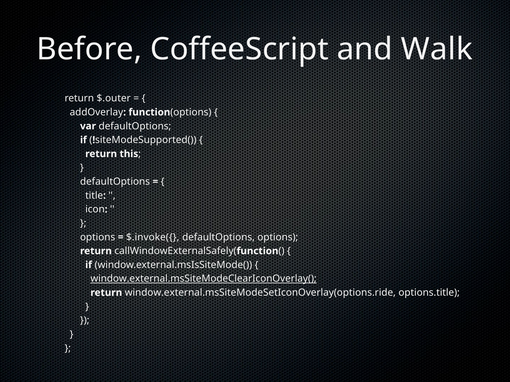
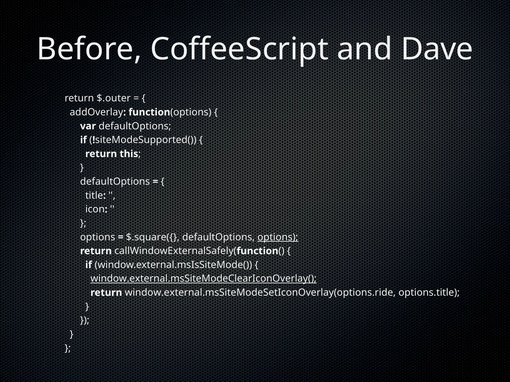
Walk: Walk -> Dave
$.invoke({: $.invoke({ -> $.square({
options at (278, 237) underline: none -> present
